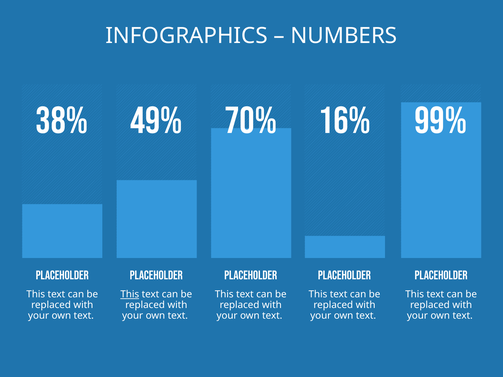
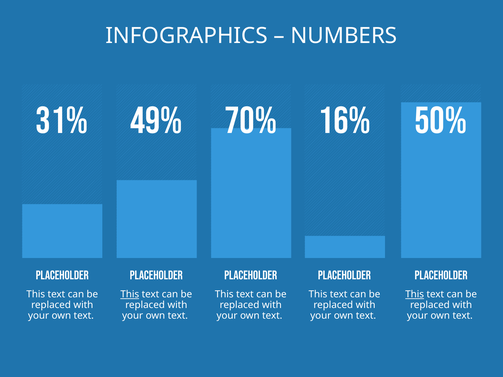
38%: 38% -> 31%
99%: 99% -> 50%
This at (415, 295) underline: none -> present
